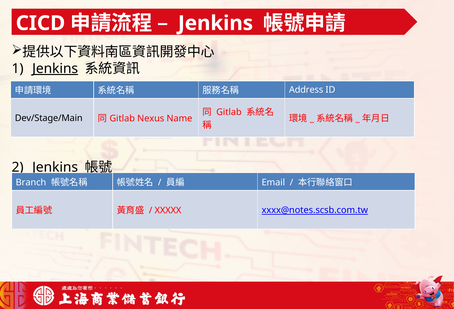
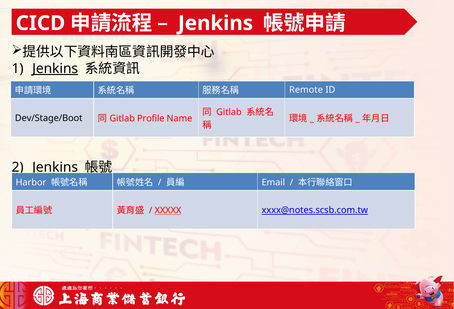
Address: Address -> Remote
Dev/Stage/Main: Dev/Stage/Main -> Dev/Stage/Boot
Nexus: Nexus -> Profile
Branch: Branch -> Harbor
XXXXX underline: none -> present
